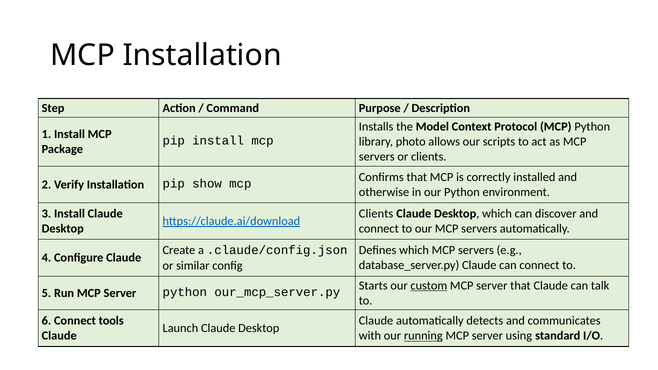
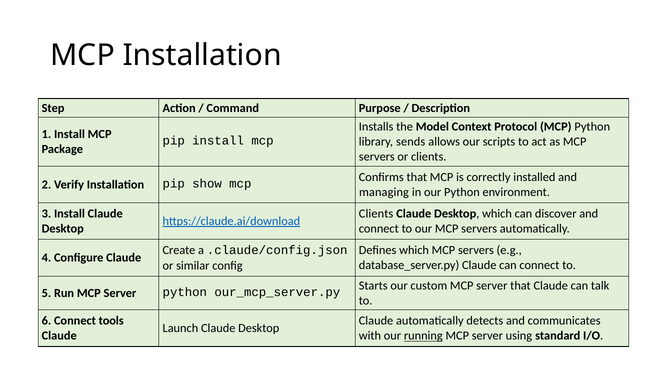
photo: photo -> sends
otherwise: otherwise -> managing
custom underline: present -> none
